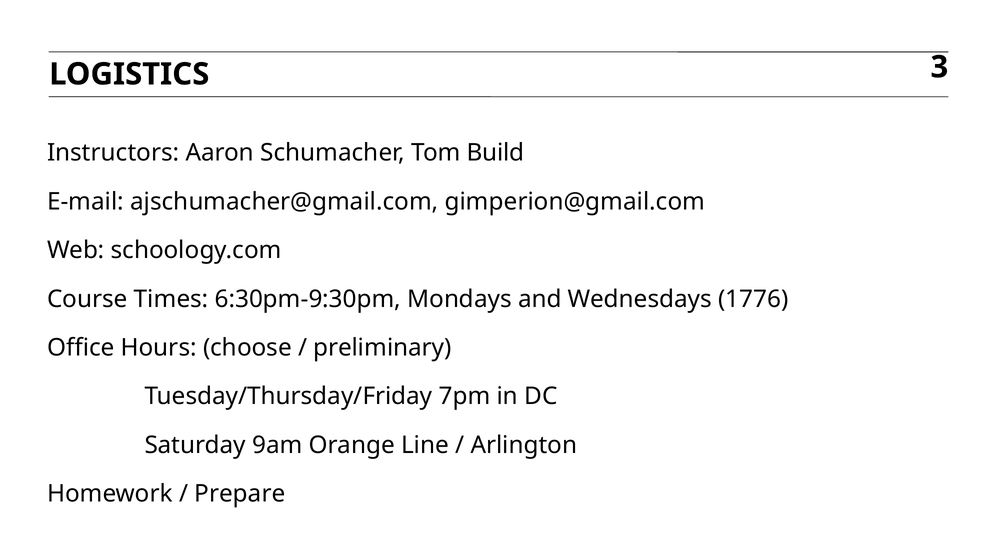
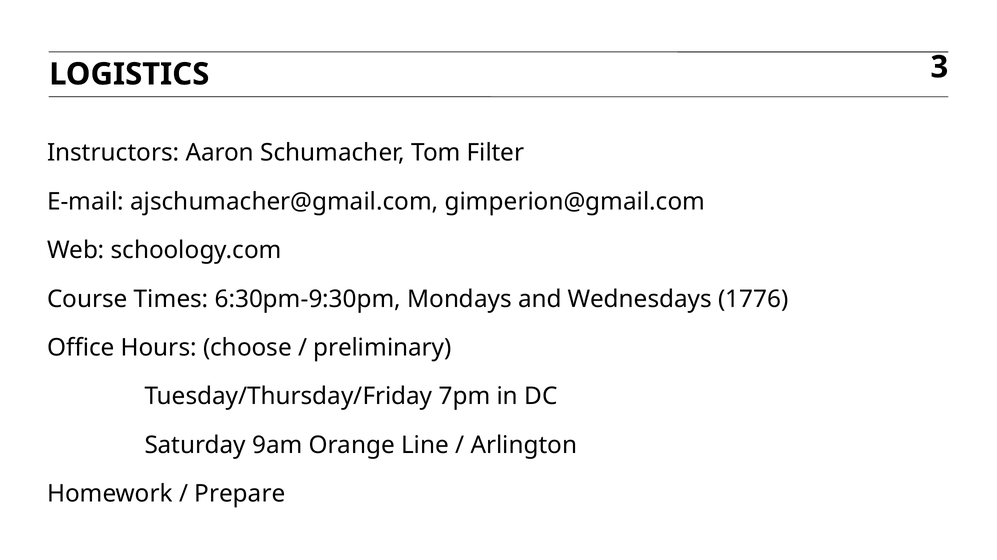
Build: Build -> Filter
